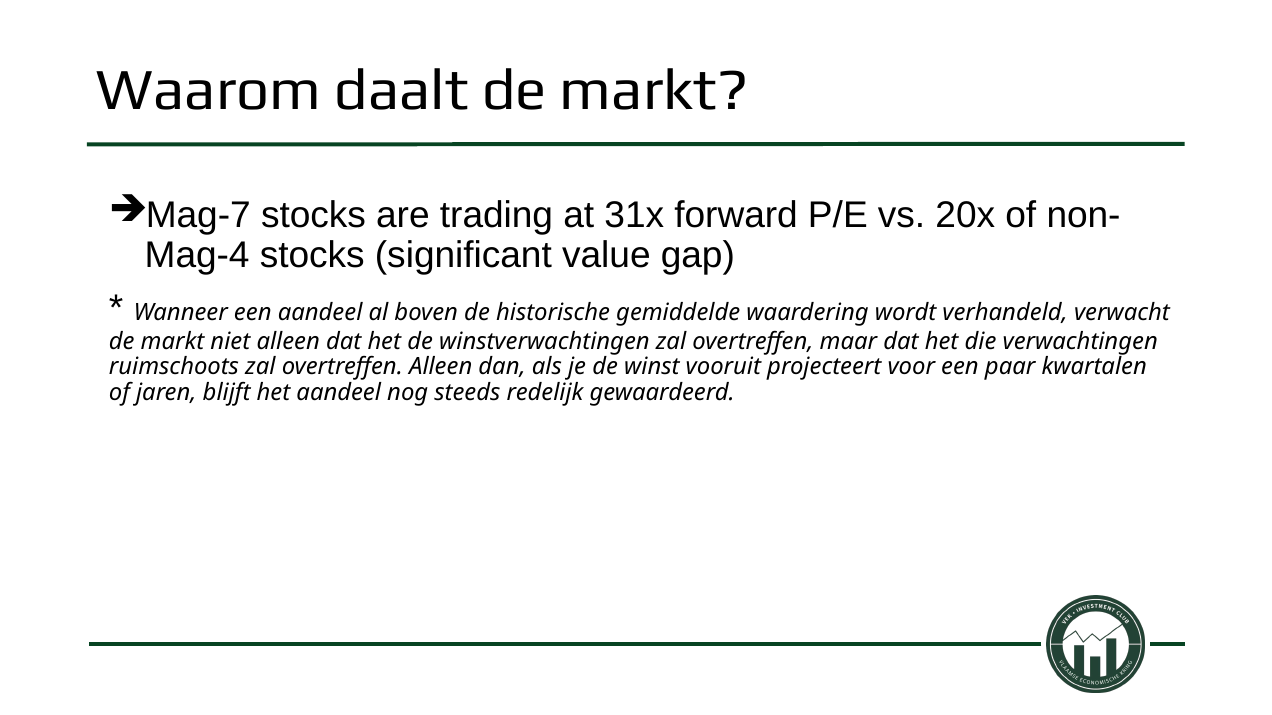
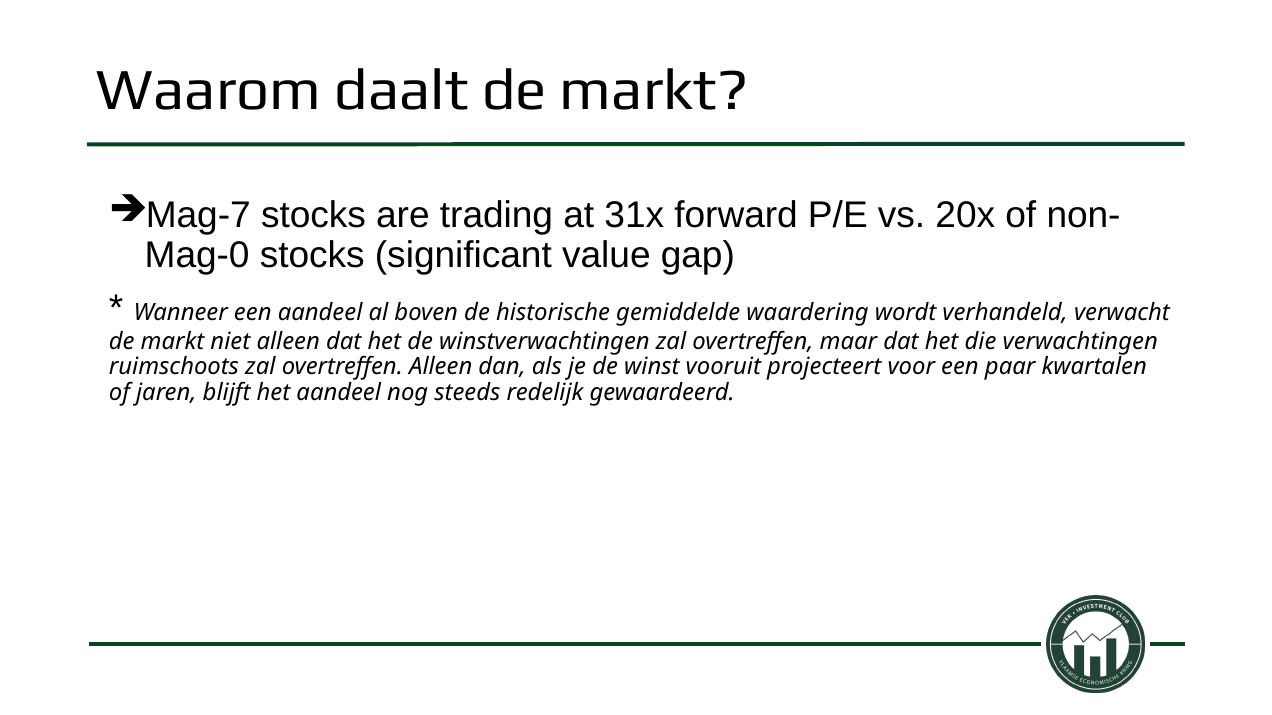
Mag-4: Mag-4 -> Mag-0
